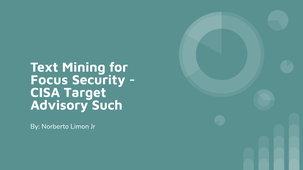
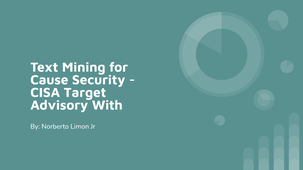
Focus: Focus -> Cause
Such: Such -> With
